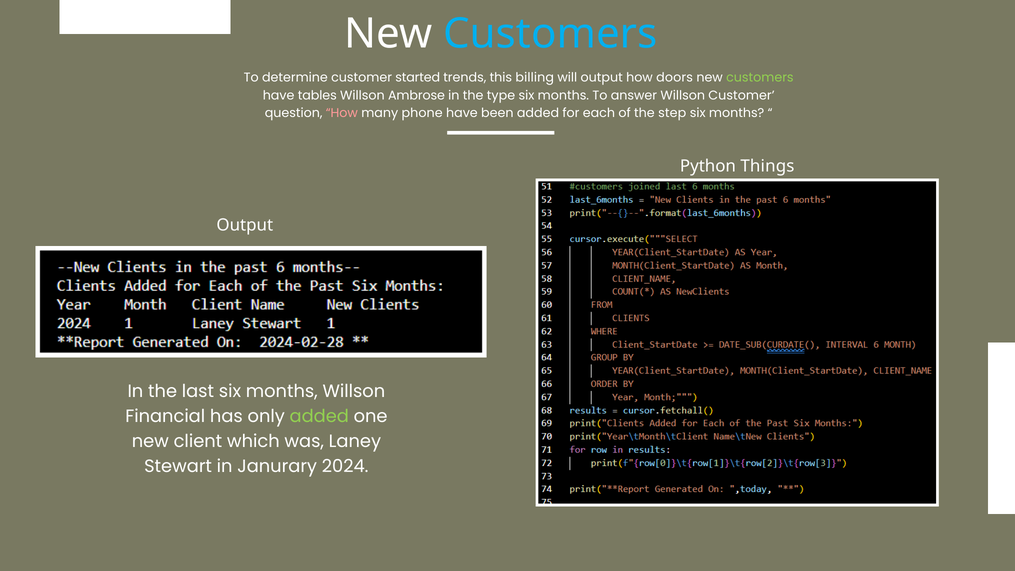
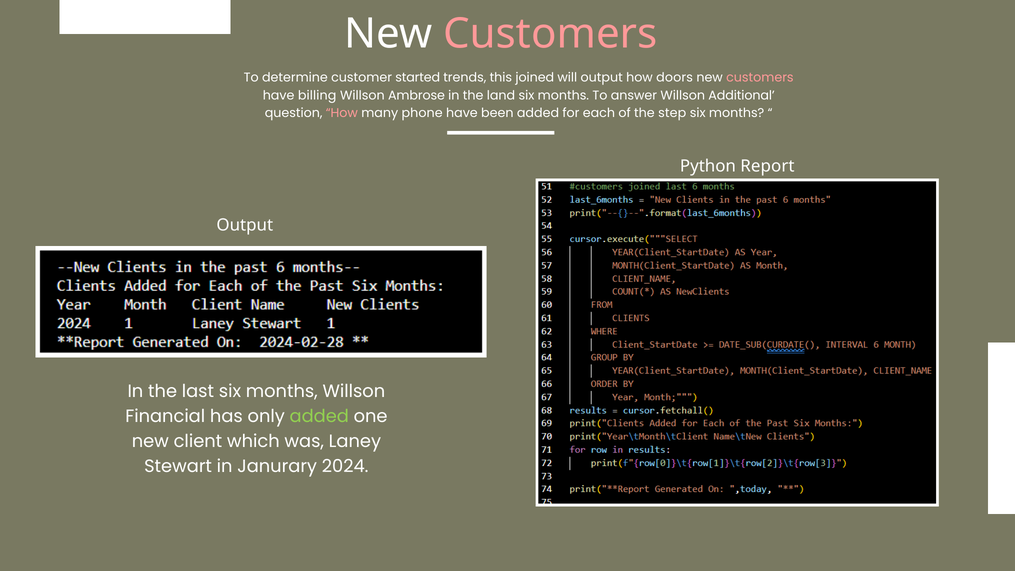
Customers at (550, 34) colour: light blue -> pink
billing: billing -> joined
customers at (760, 78) colour: light green -> pink
tables: tables -> billing
type: type -> land
Willson Customer: Customer -> Additional
Things: Things -> Report
